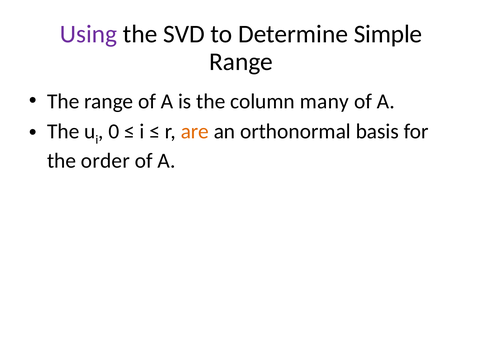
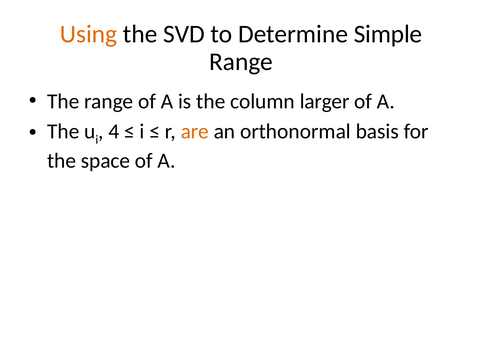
Using colour: purple -> orange
many: many -> larger
0: 0 -> 4
order: order -> space
